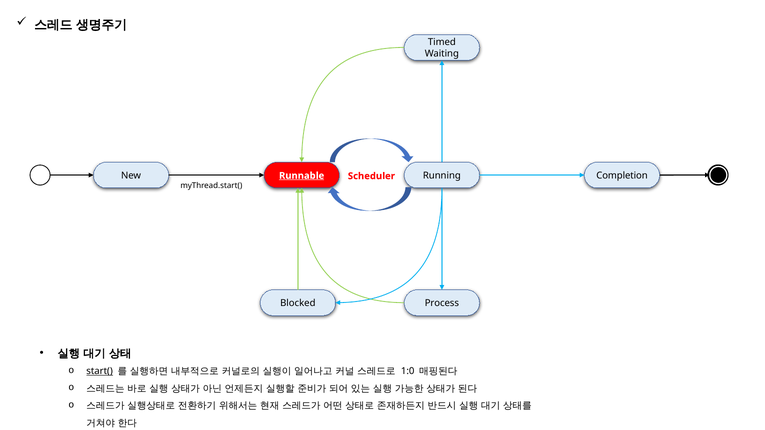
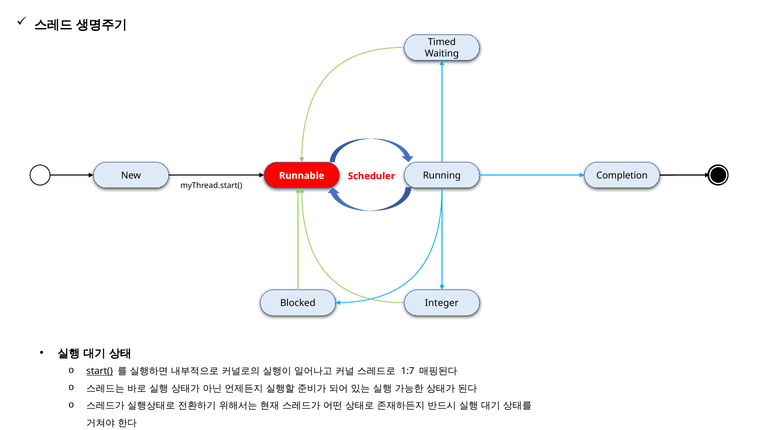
Runnable underline: present -> none
Process: Process -> Integer
1:0: 1:0 -> 1:7
